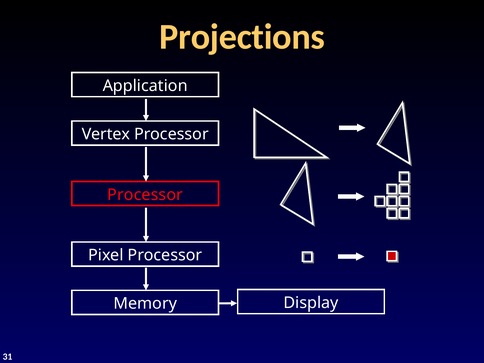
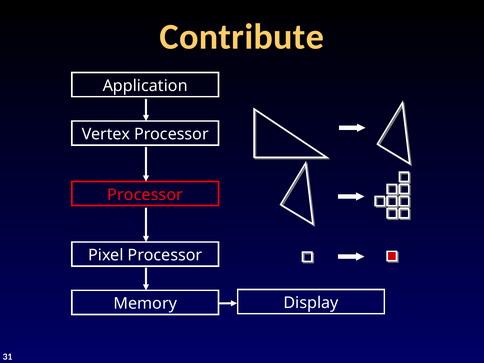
Projections: Projections -> Contribute
